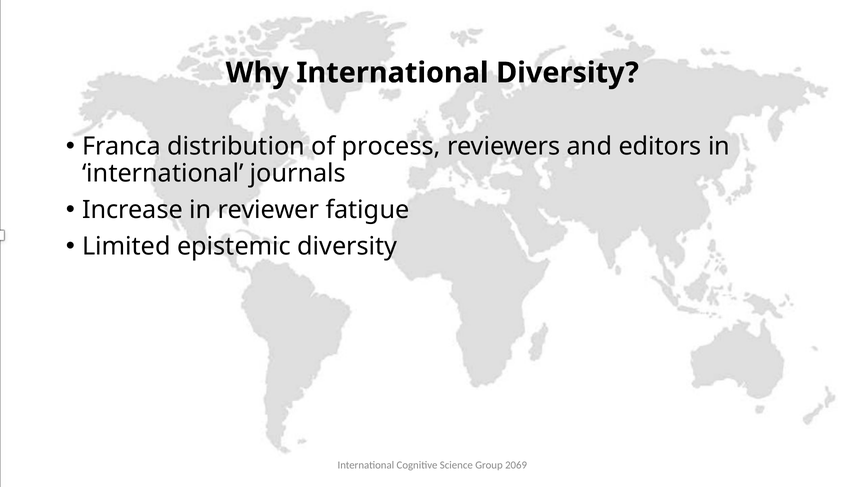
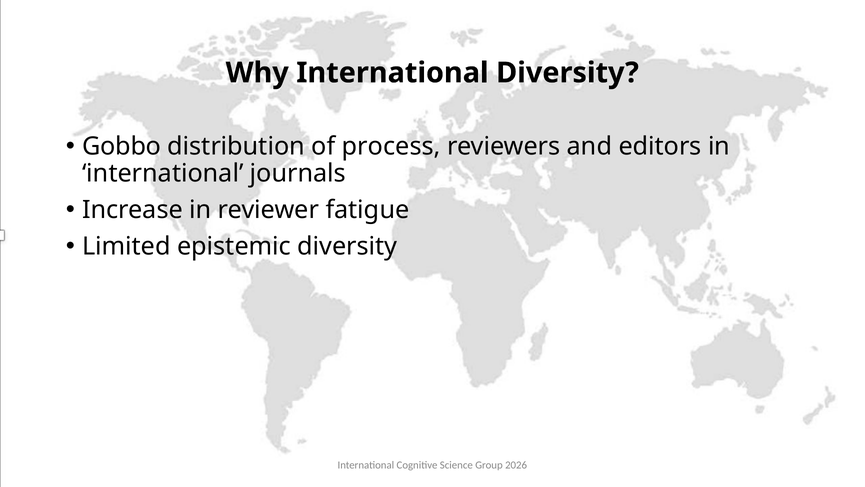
Franca: Franca -> Gobbo
2069: 2069 -> 2026
